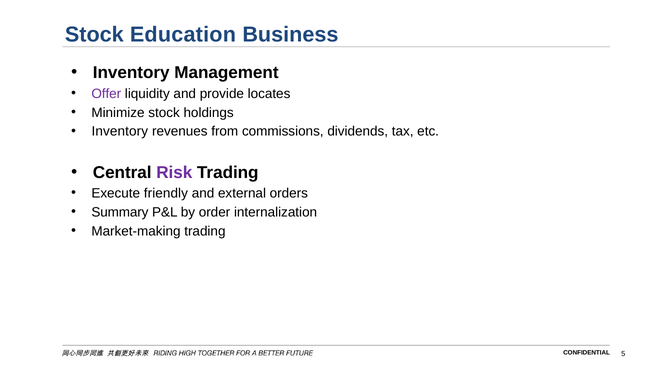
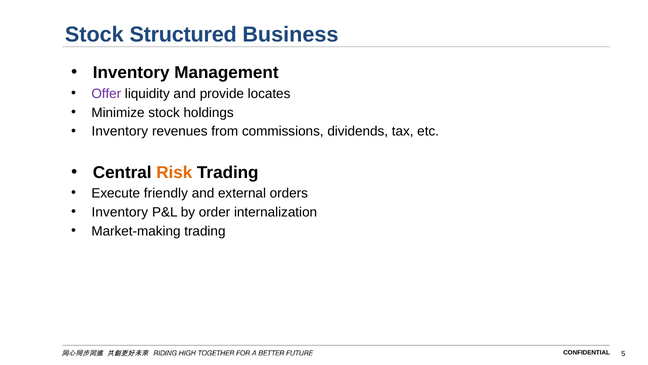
Education: Education -> Structured
Risk colour: purple -> orange
Summary at (120, 212): Summary -> Inventory
